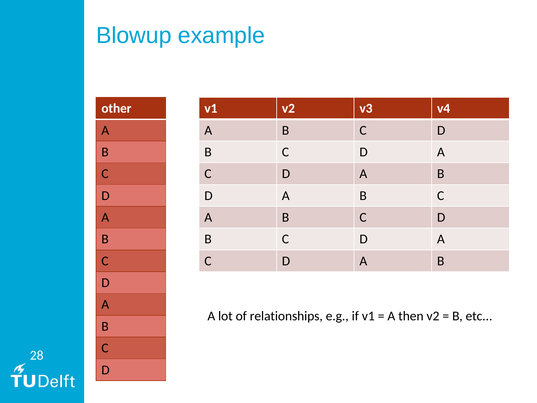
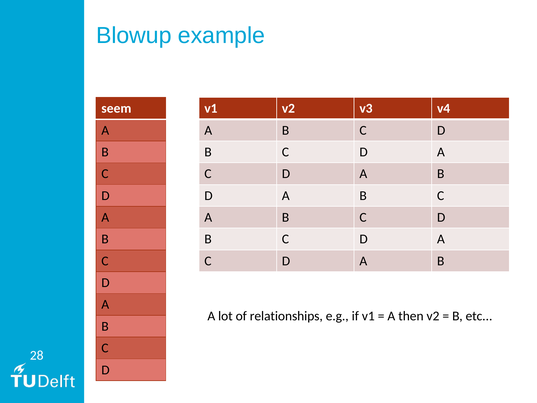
other: other -> seem
